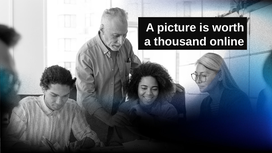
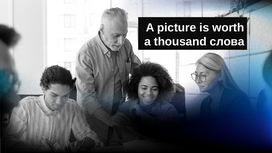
online: online -> слова
